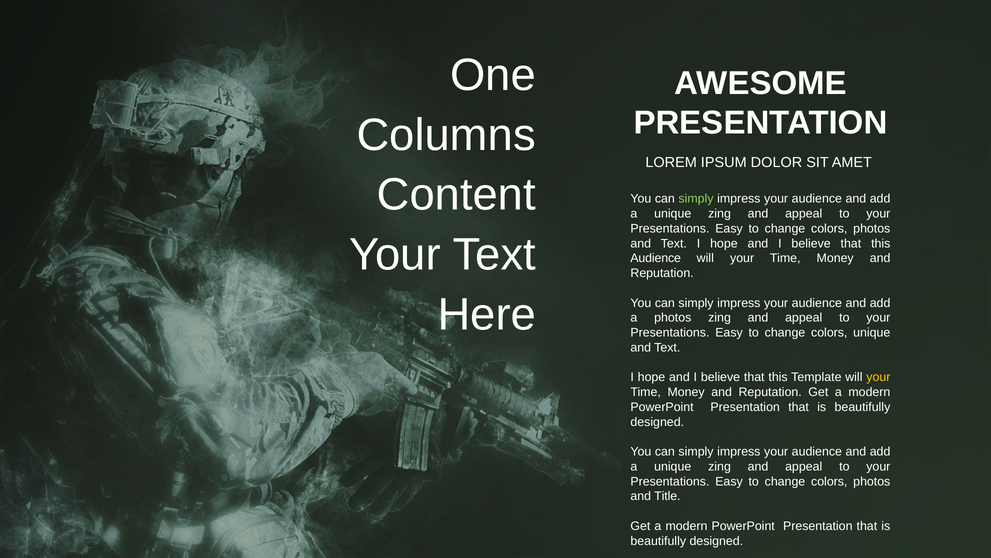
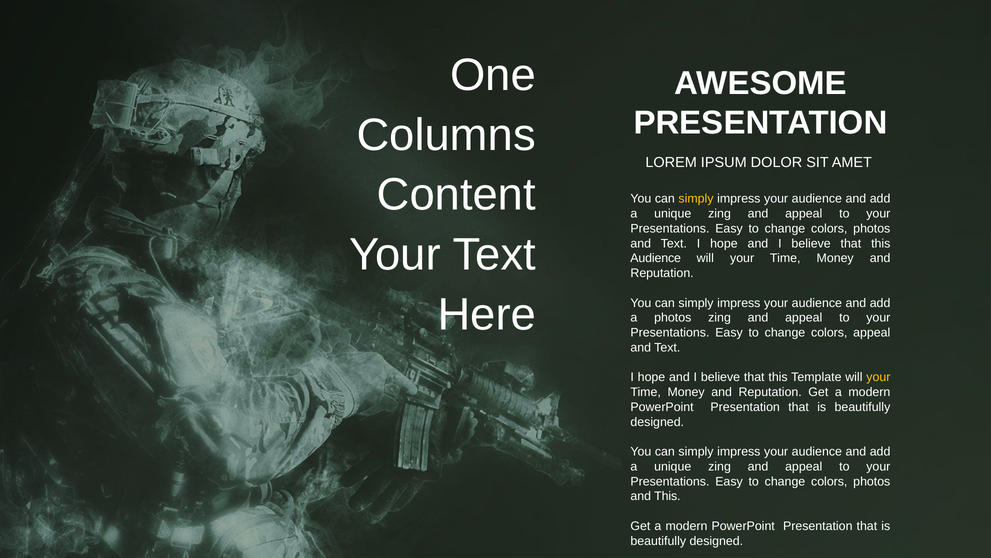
simply at (696, 199) colour: light green -> yellow
colors unique: unique -> appeal
and Title: Title -> This
